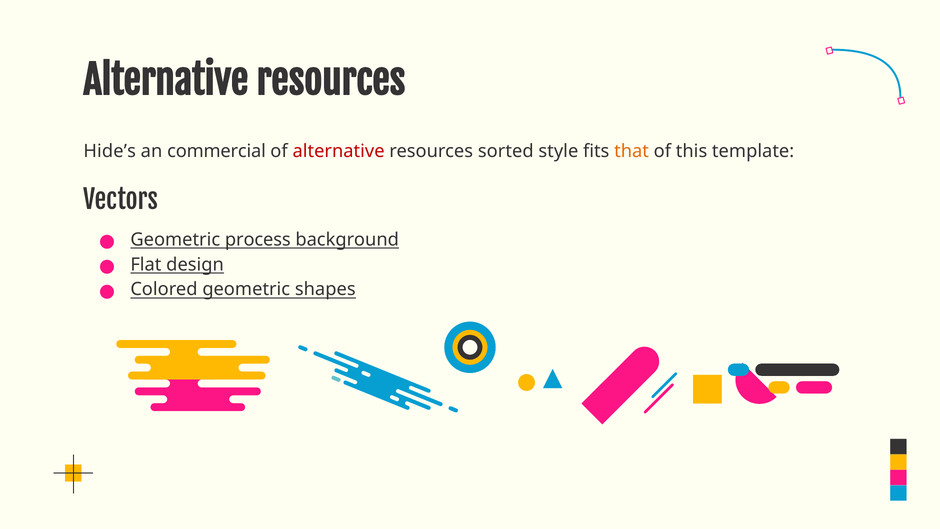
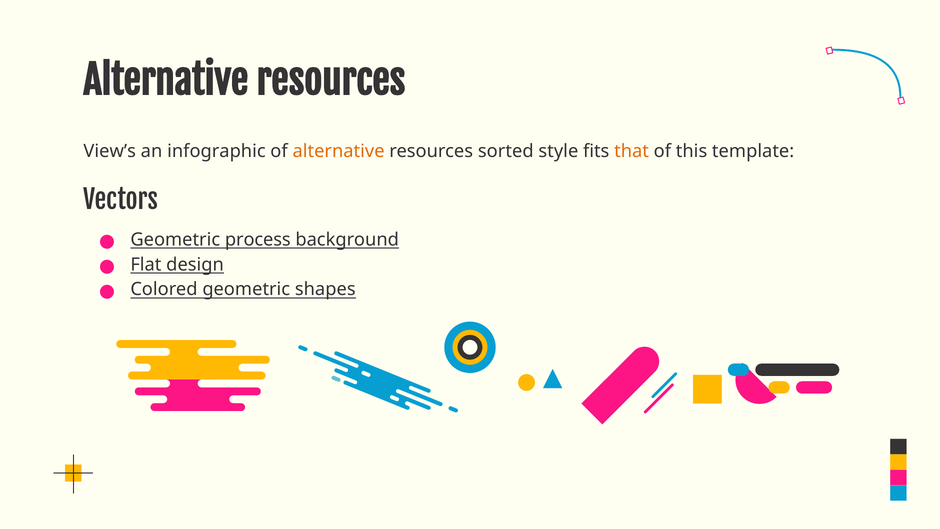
Hide’s: Hide’s -> View’s
commercial: commercial -> infographic
alternative at (339, 151) colour: red -> orange
